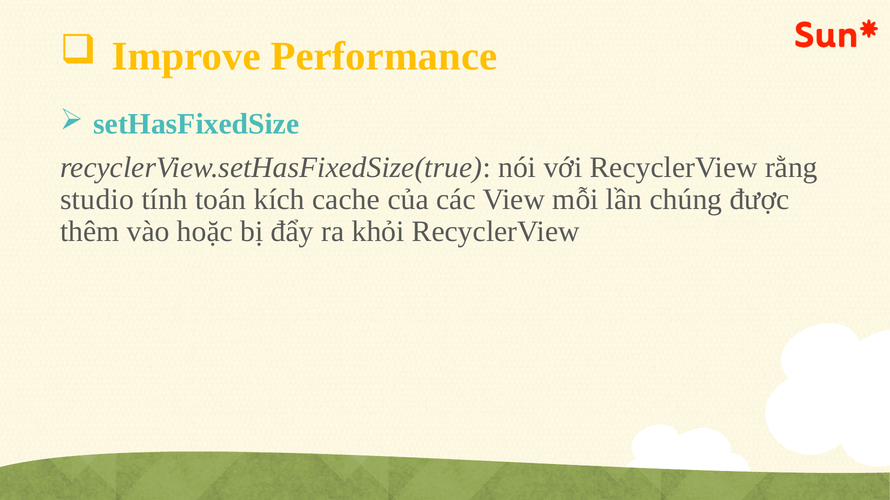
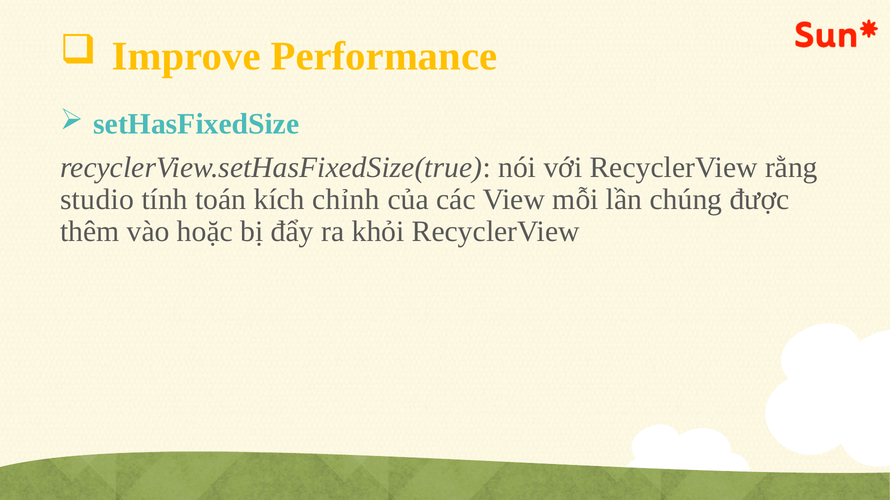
cache: cache -> chỉnh
